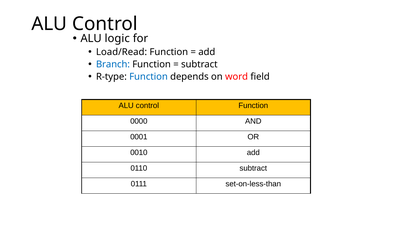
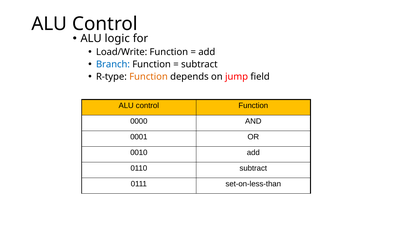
Load/Read: Load/Read -> Load/Write
Function at (149, 77) colour: blue -> orange
word: word -> jump
